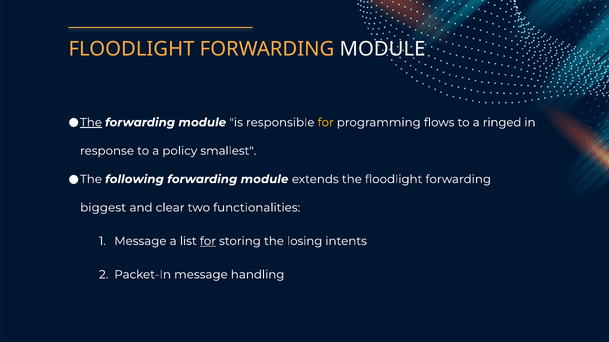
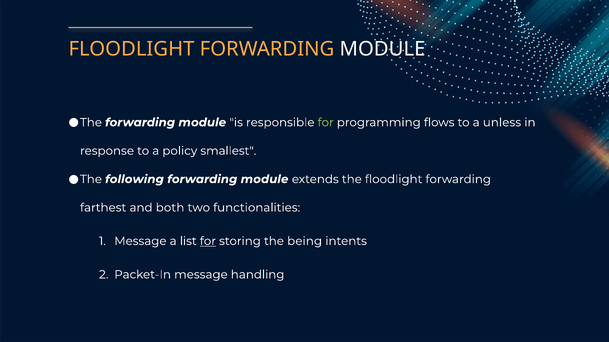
The at (91, 123) underline: present -> none
for at (326, 123) colour: yellow -> light green
ringed: ringed -> unless
biggest: biggest -> farthest
clear: clear -> both
losing: losing -> being
